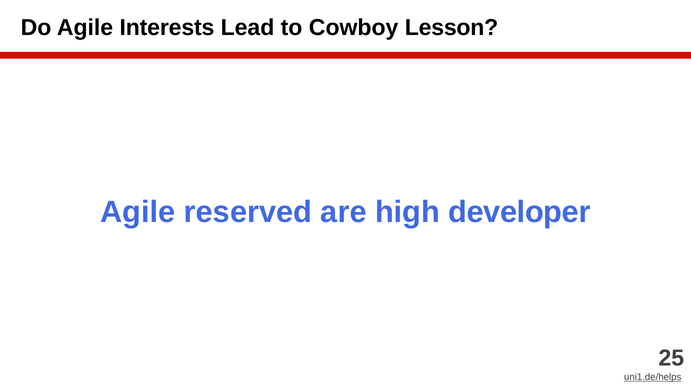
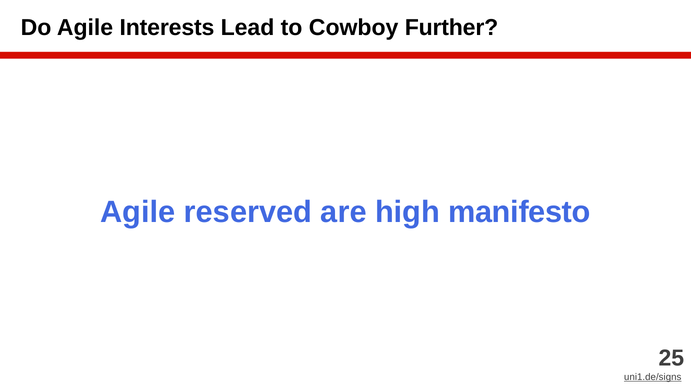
Lesson: Lesson -> Further
developer: developer -> manifesto
uni1.de/helps: uni1.de/helps -> uni1.de/signs
